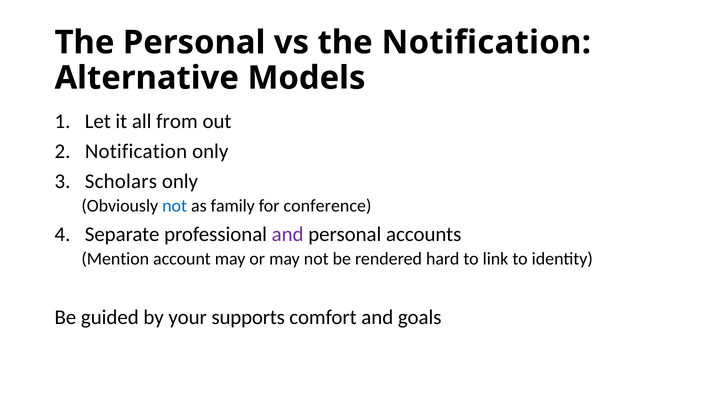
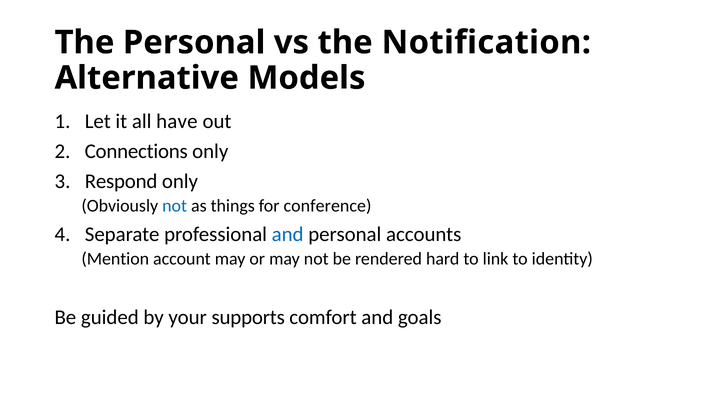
from: from -> have
Notification at (136, 151): Notification -> Connections
Scholars: Scholars -> Respond
family: family -> things
and at (288, 234) colour: purple -> blue
